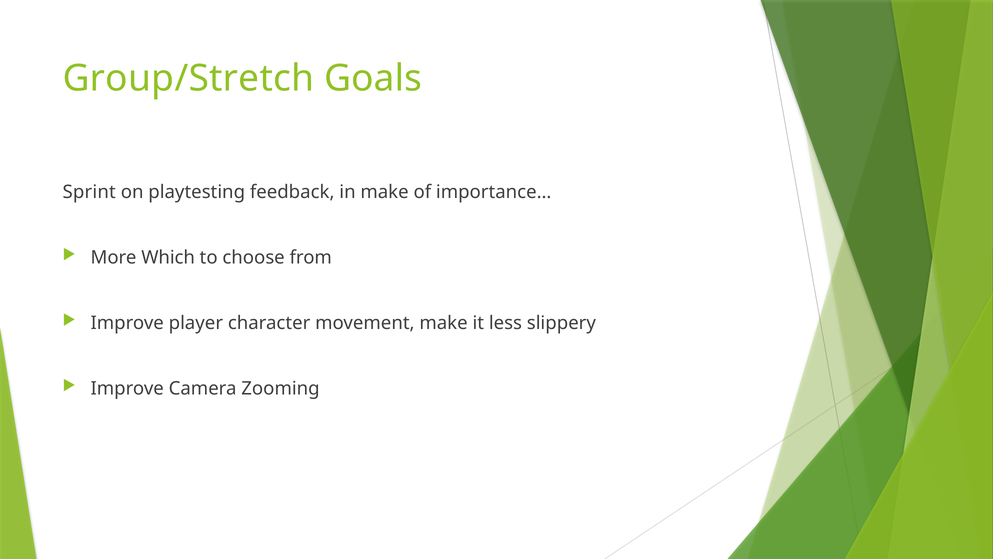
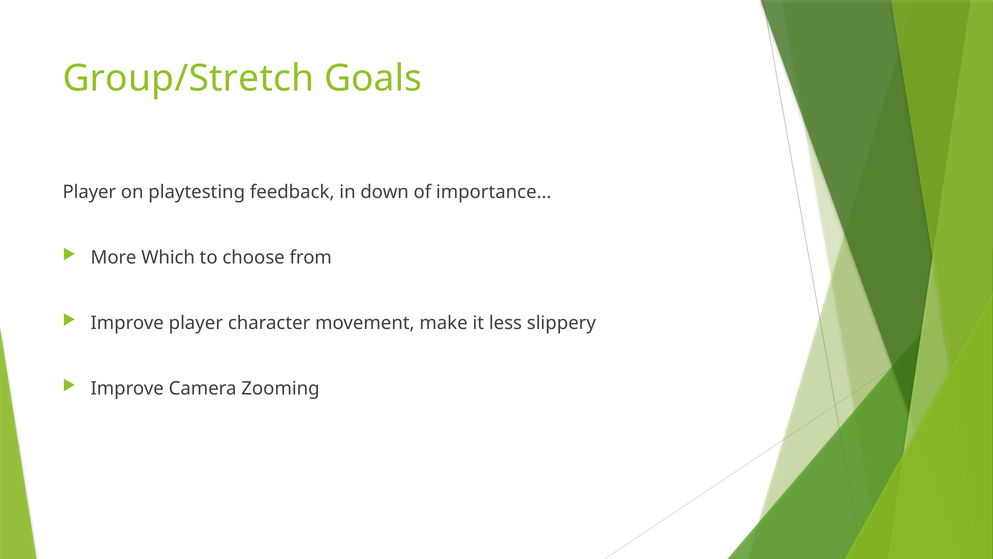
Sprint at (89, 192): Sprint -> Player
in make: make -> down
